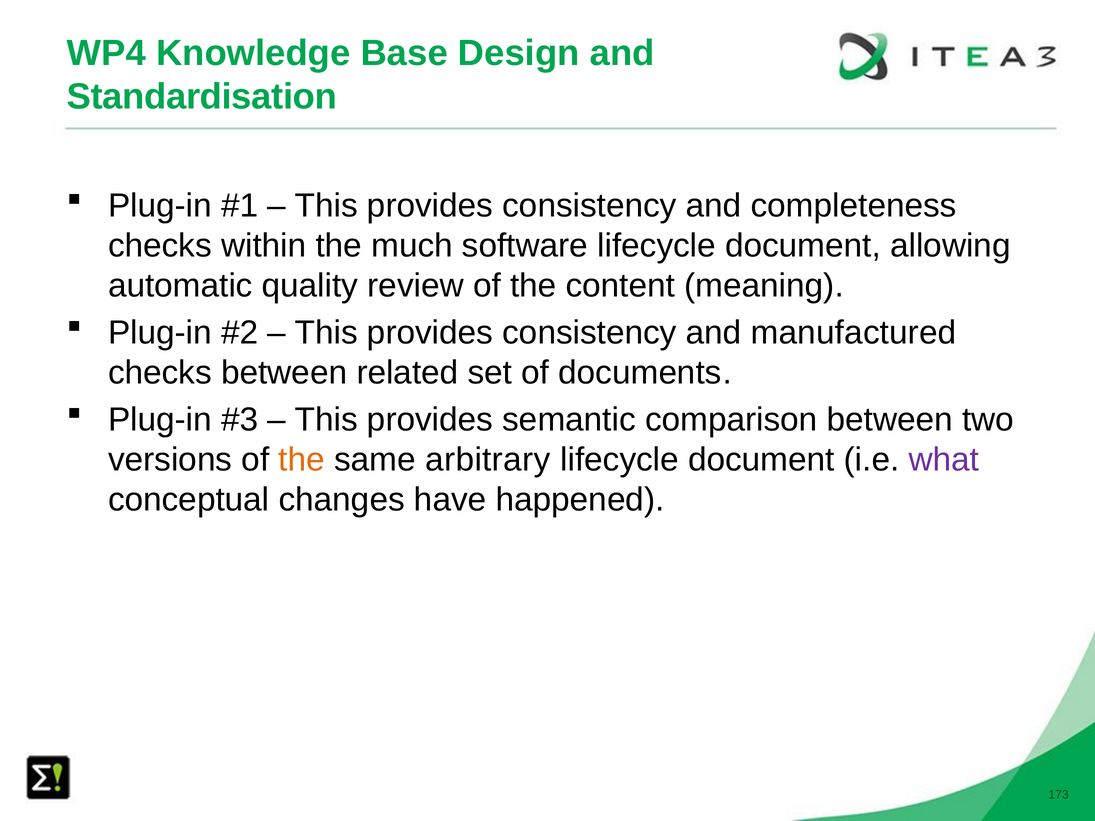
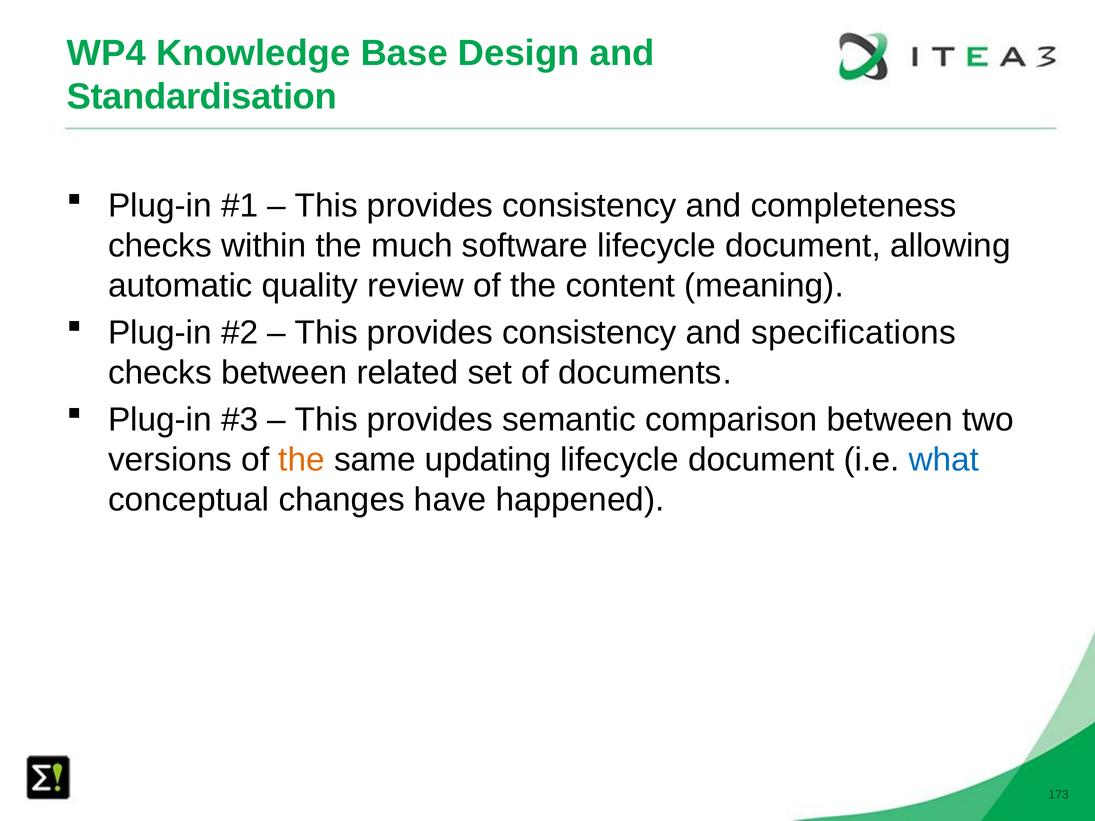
manufactured: manufactured -> specifications
arbitrary: arbitrary -> updating
what colour: purple -> blue
